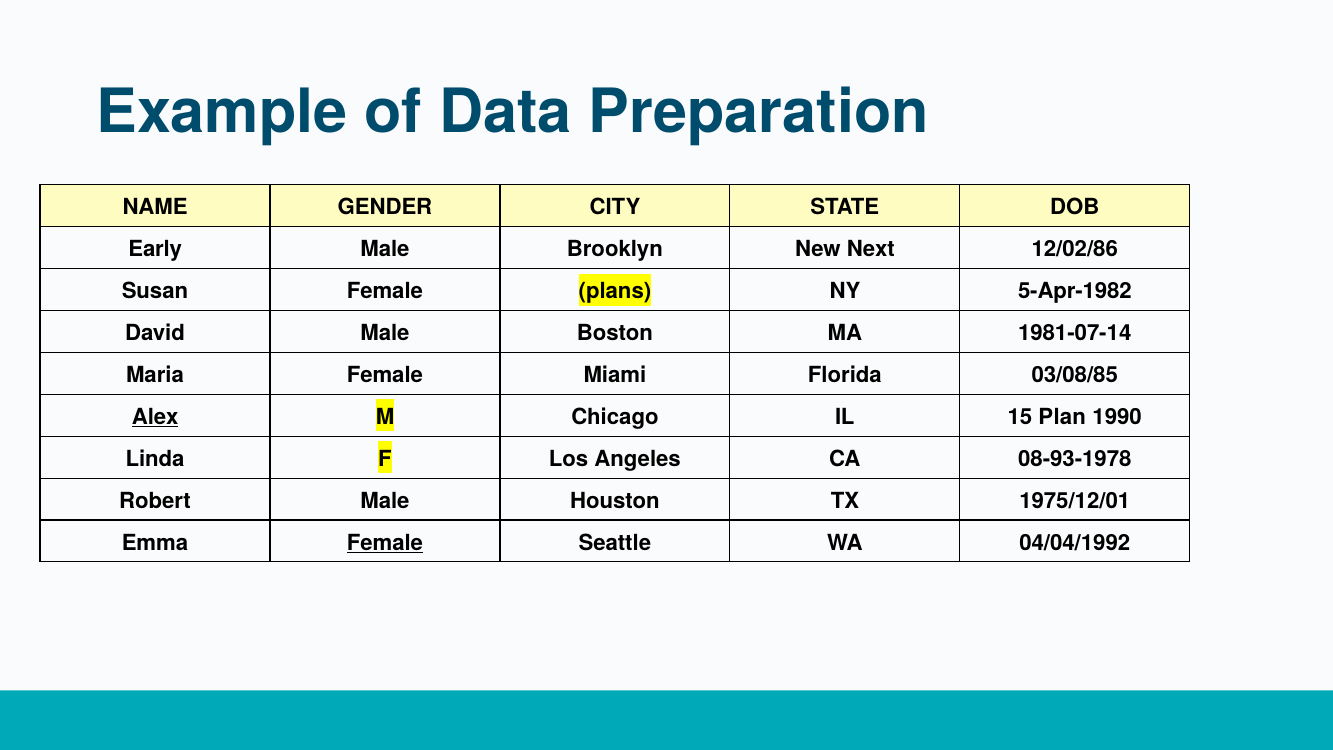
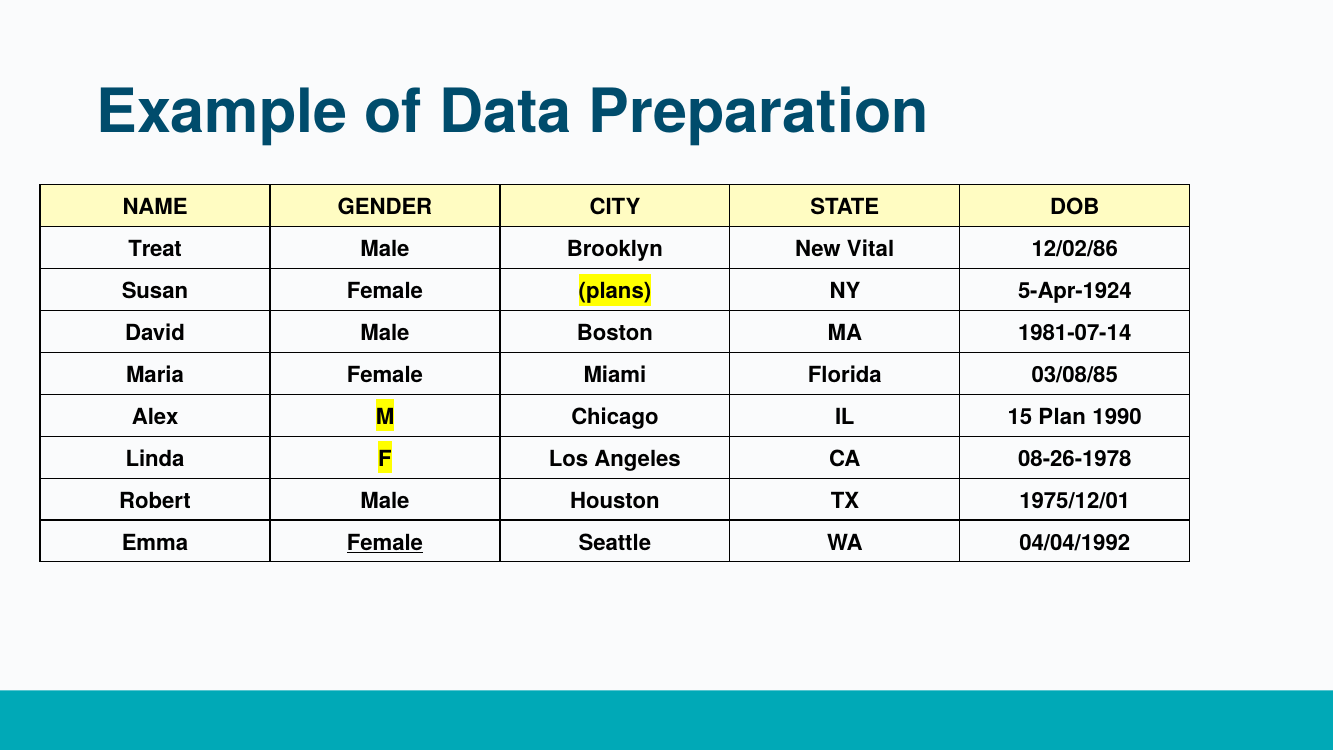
Early: Early -> Treat
Next: Next -> Vital
5-Apr-1982: 5-Apr-1982 -> 5-Apr-1924
Alex underline: present -> none
08-93-1978: 08-93-1978 -> 08-26-1978
